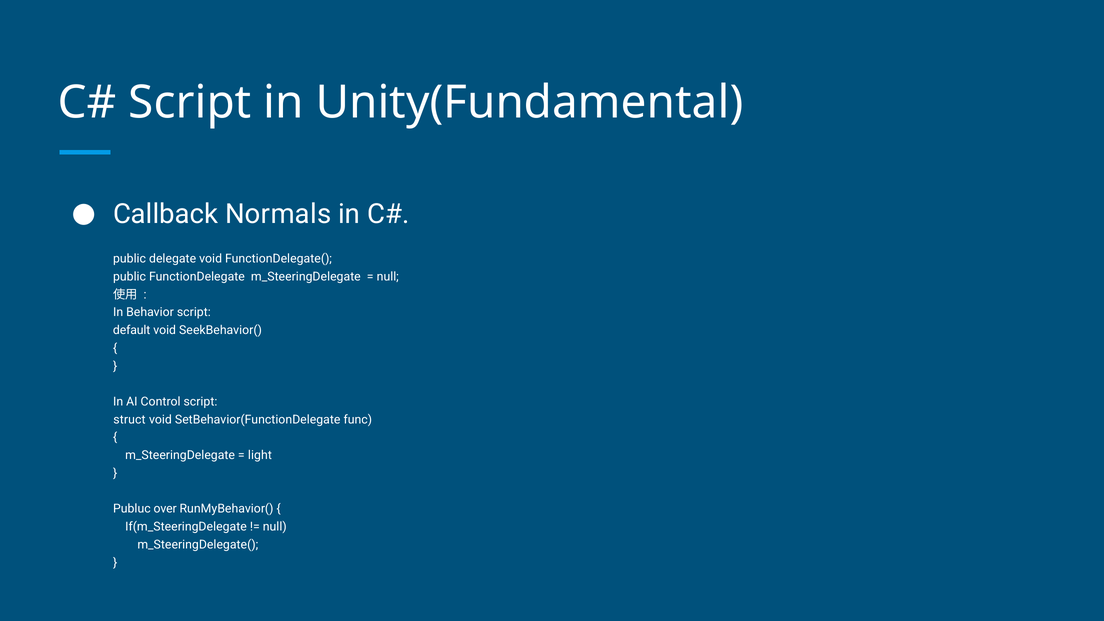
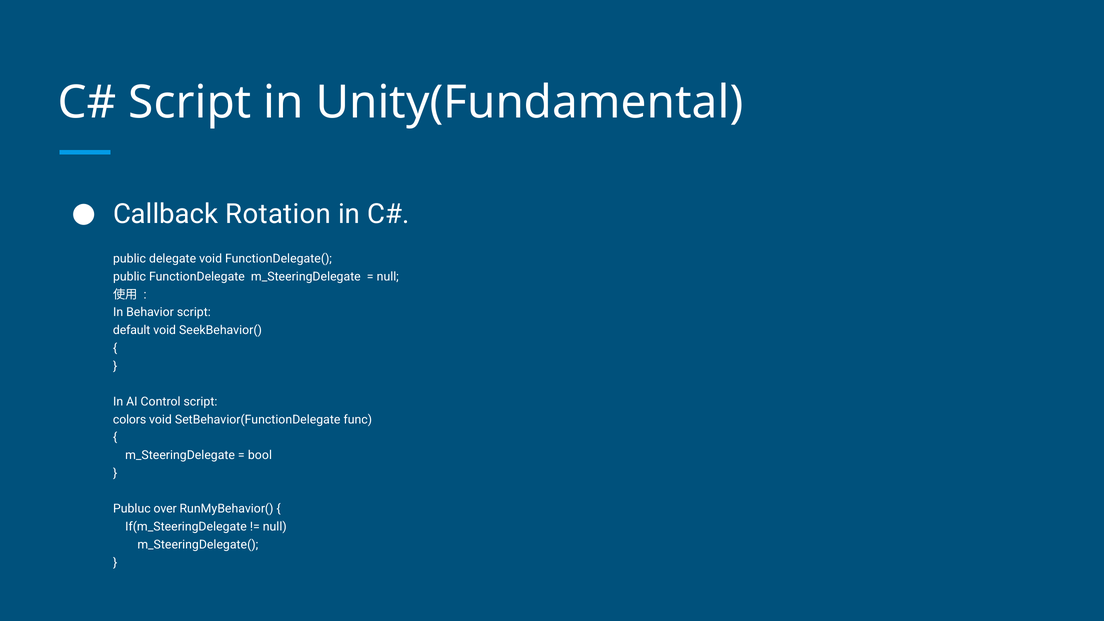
Normals: Normals -> Rotation
struct: struct -> colors
light: light -> bool
